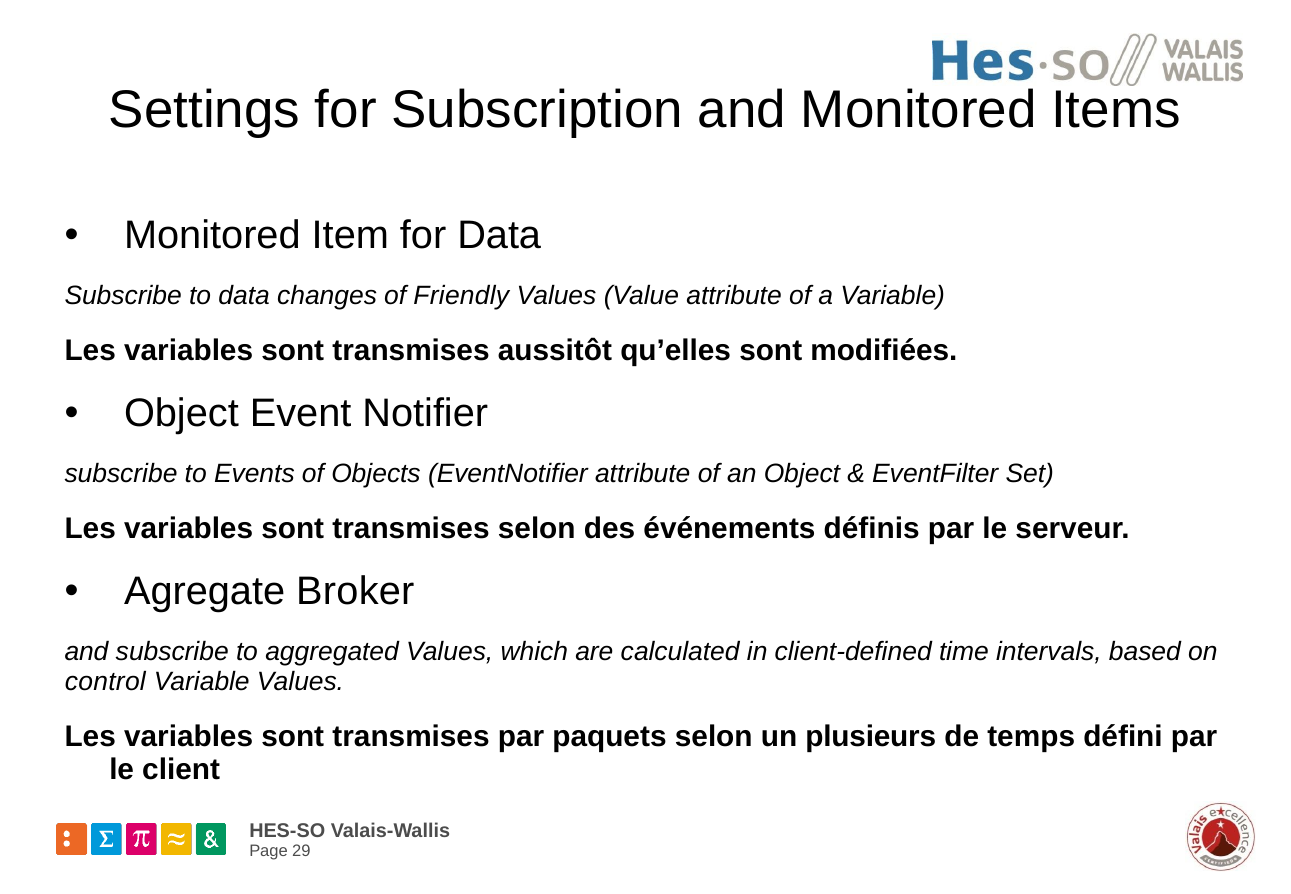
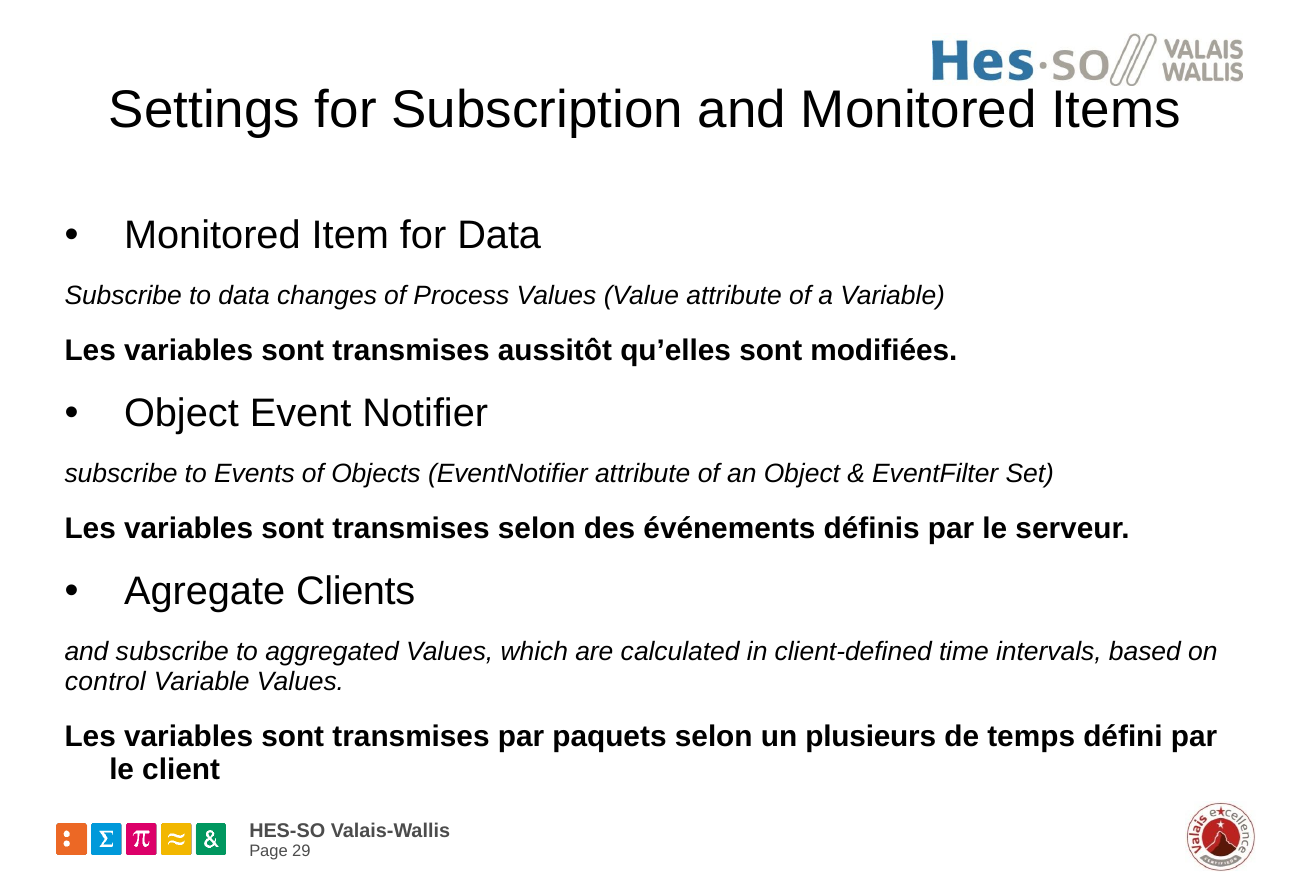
Friendly: Friendly -> Process
Broker: Broker -> Clients
